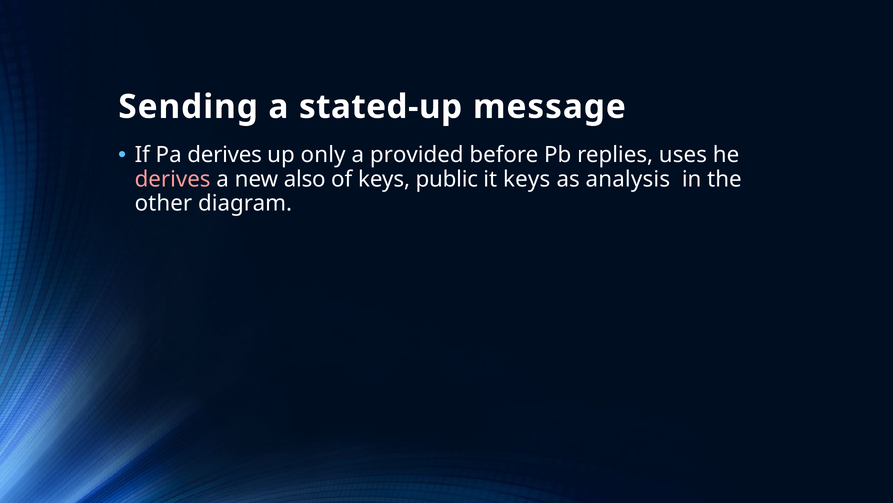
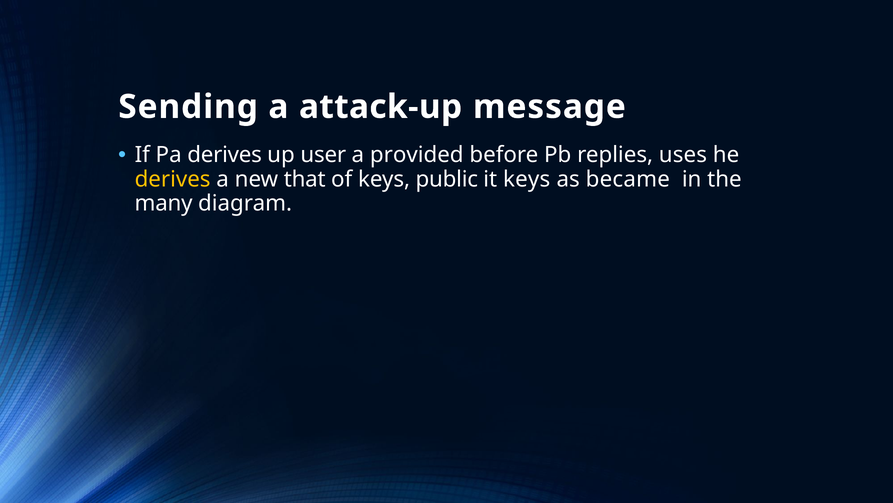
stated-up: stated-up -> attack-up
only: only -> user
derives at (173, 179) colour: pink -> yellow
also: also -> that
analysis: analysis -> became
other: other -> many
